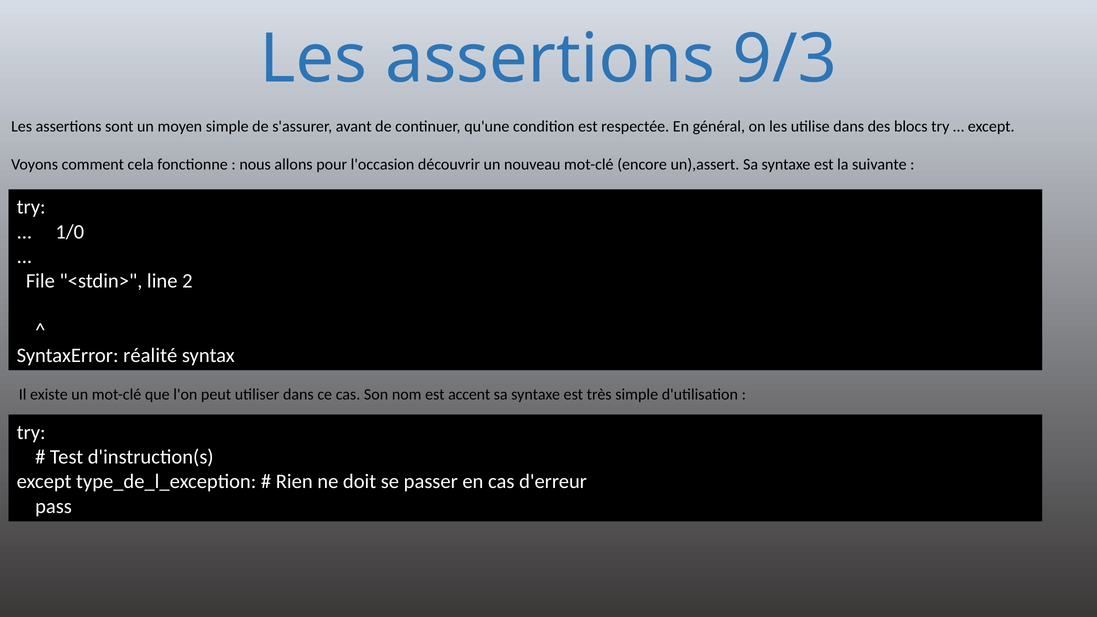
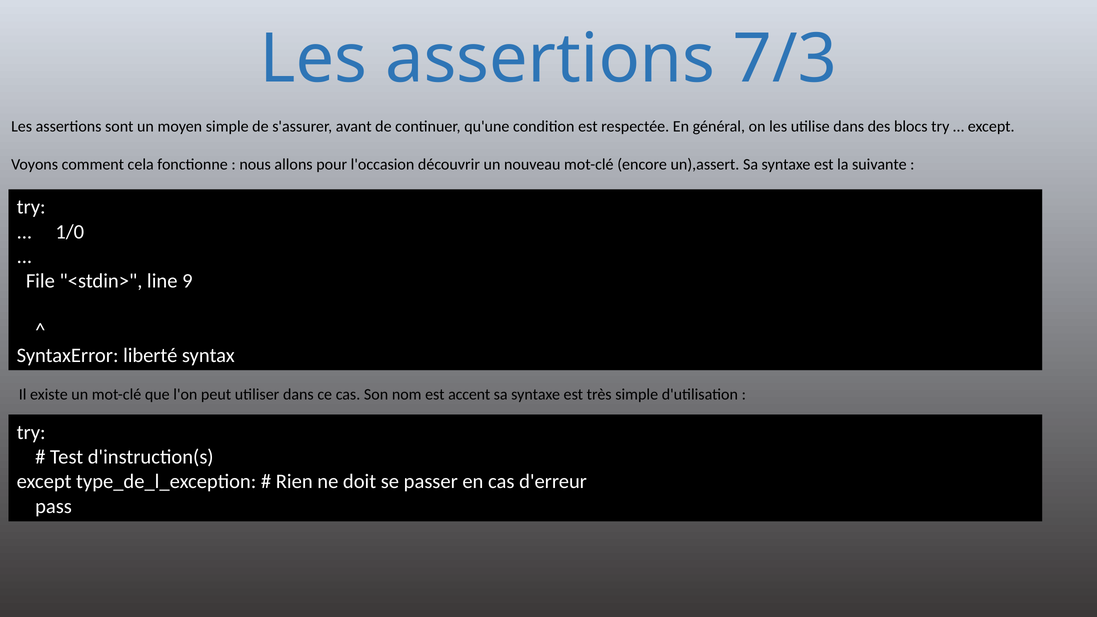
9/3: 9/3 -> 7/3
2: 2 -> 9
réalité: réalité -> liberté
